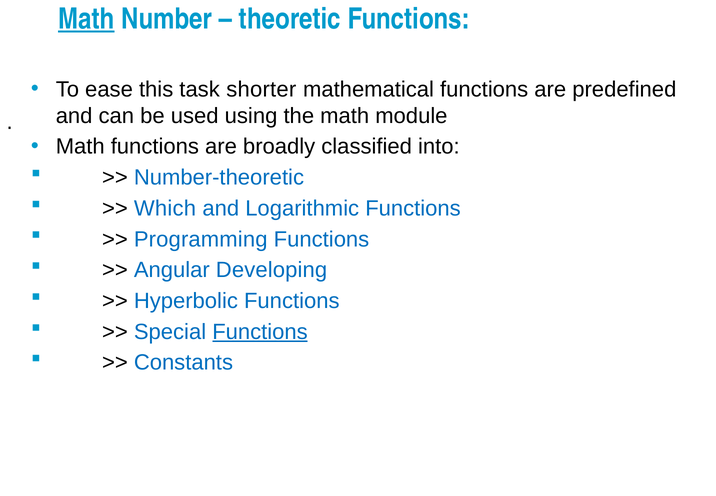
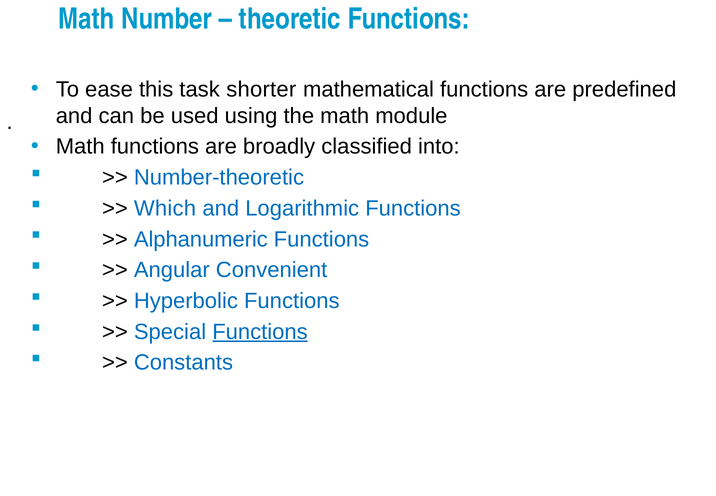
Math at (86, 19) underline: present -> none
Programming: Programming -> Alphanumeric
Developing: Developing -> Convenient
